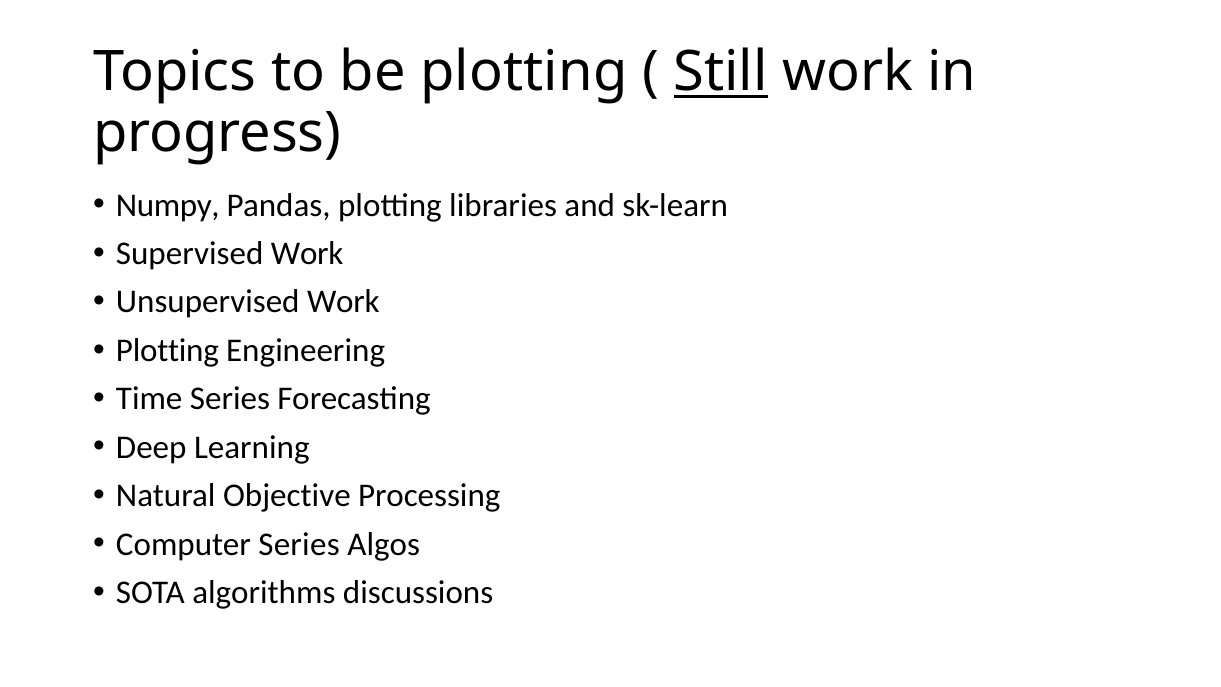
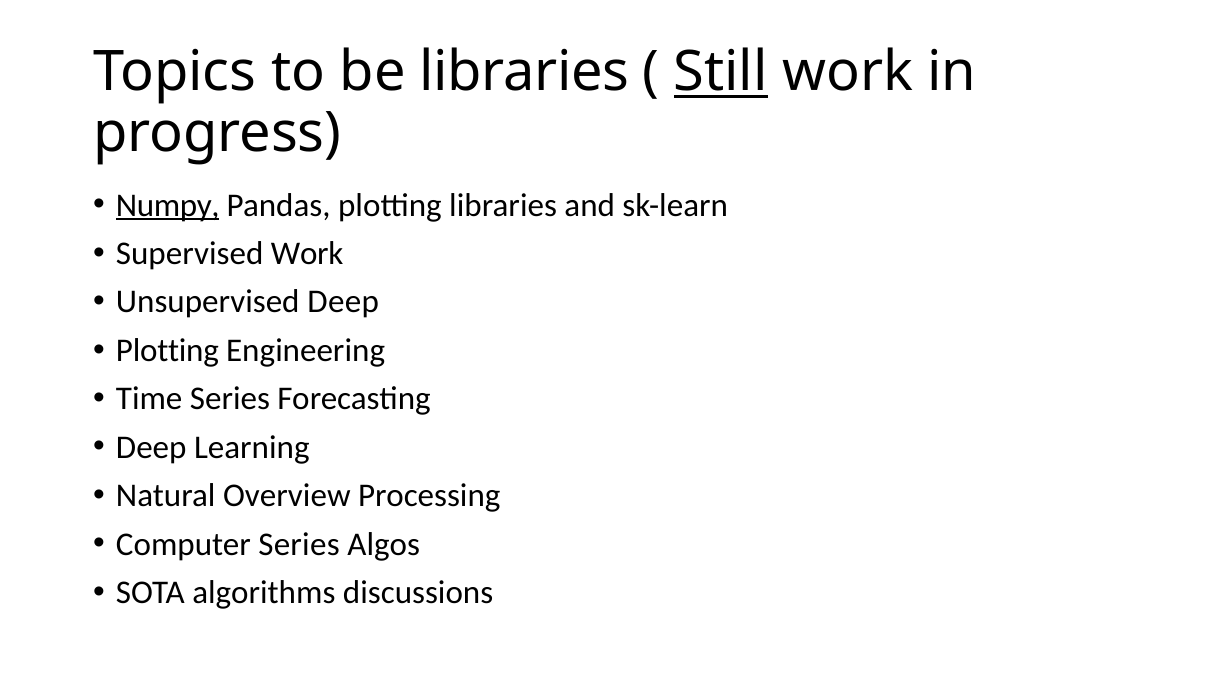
be plotting: plotting -> libraries
Numpy underline: none -> present
Unsupervised Work: Work -> Deep
Objective: Objective -> Overview
